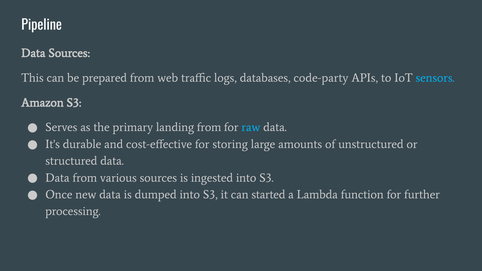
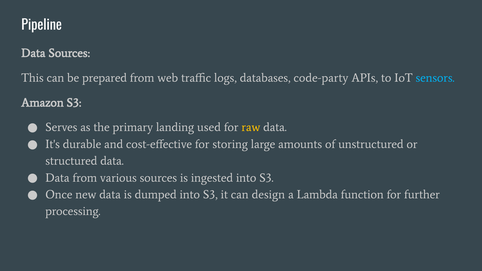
landing from: from -> used
raw colour: light blue -> yellow
started: started -> design
